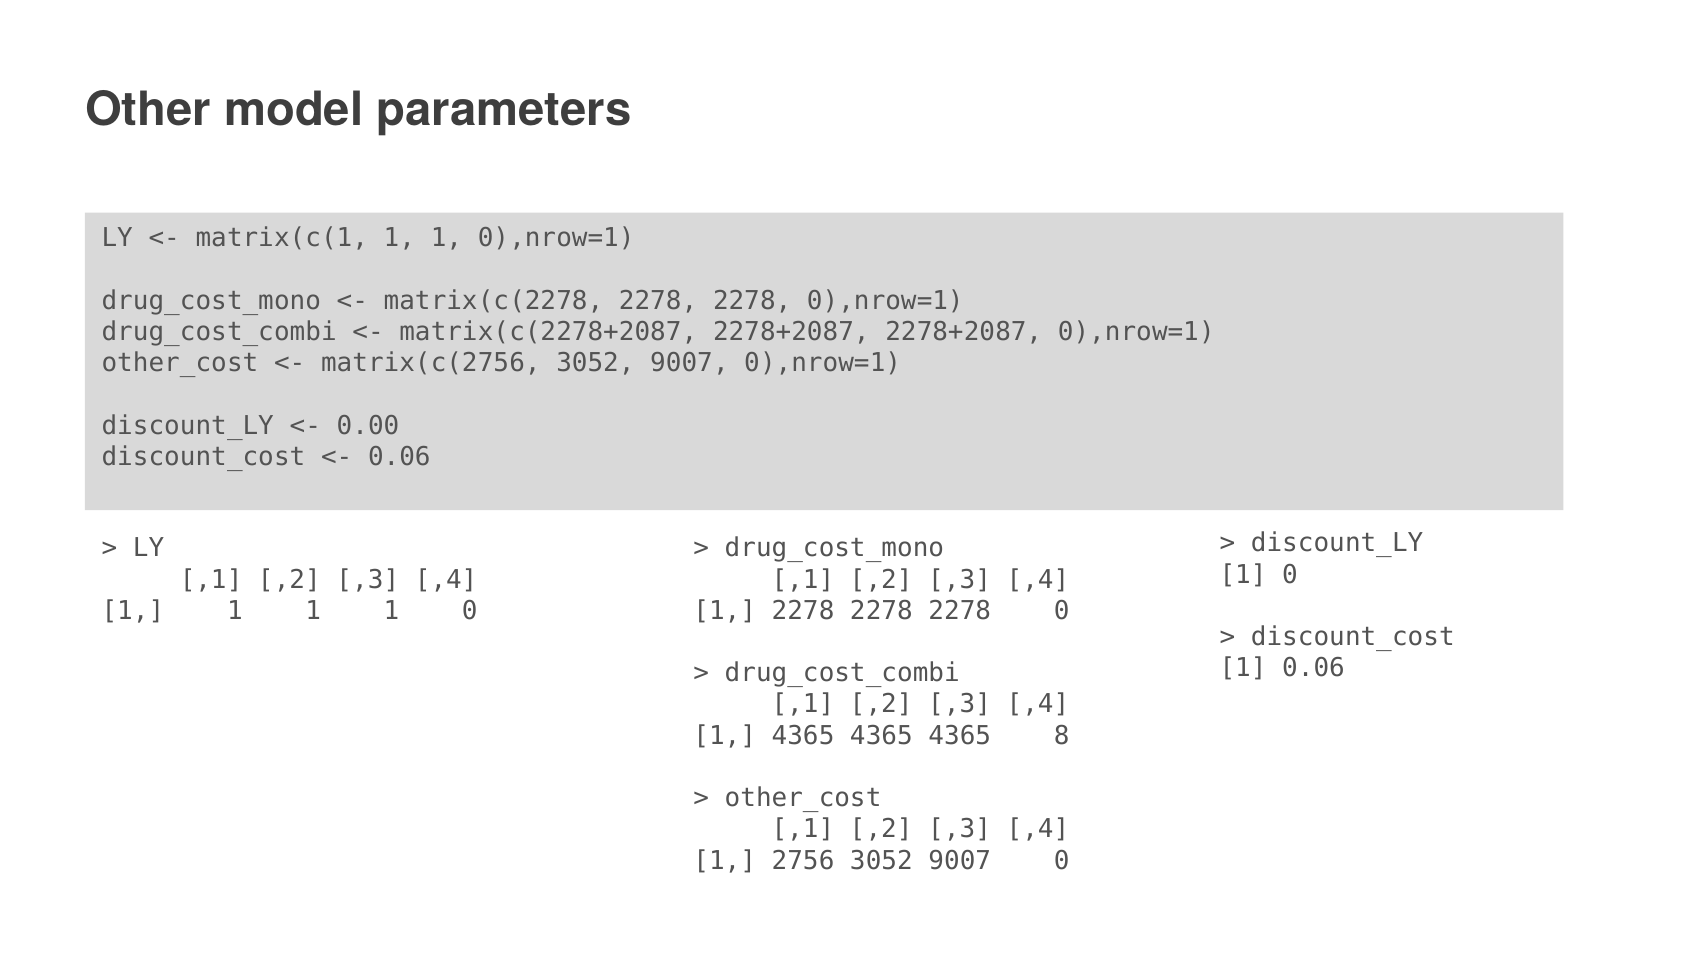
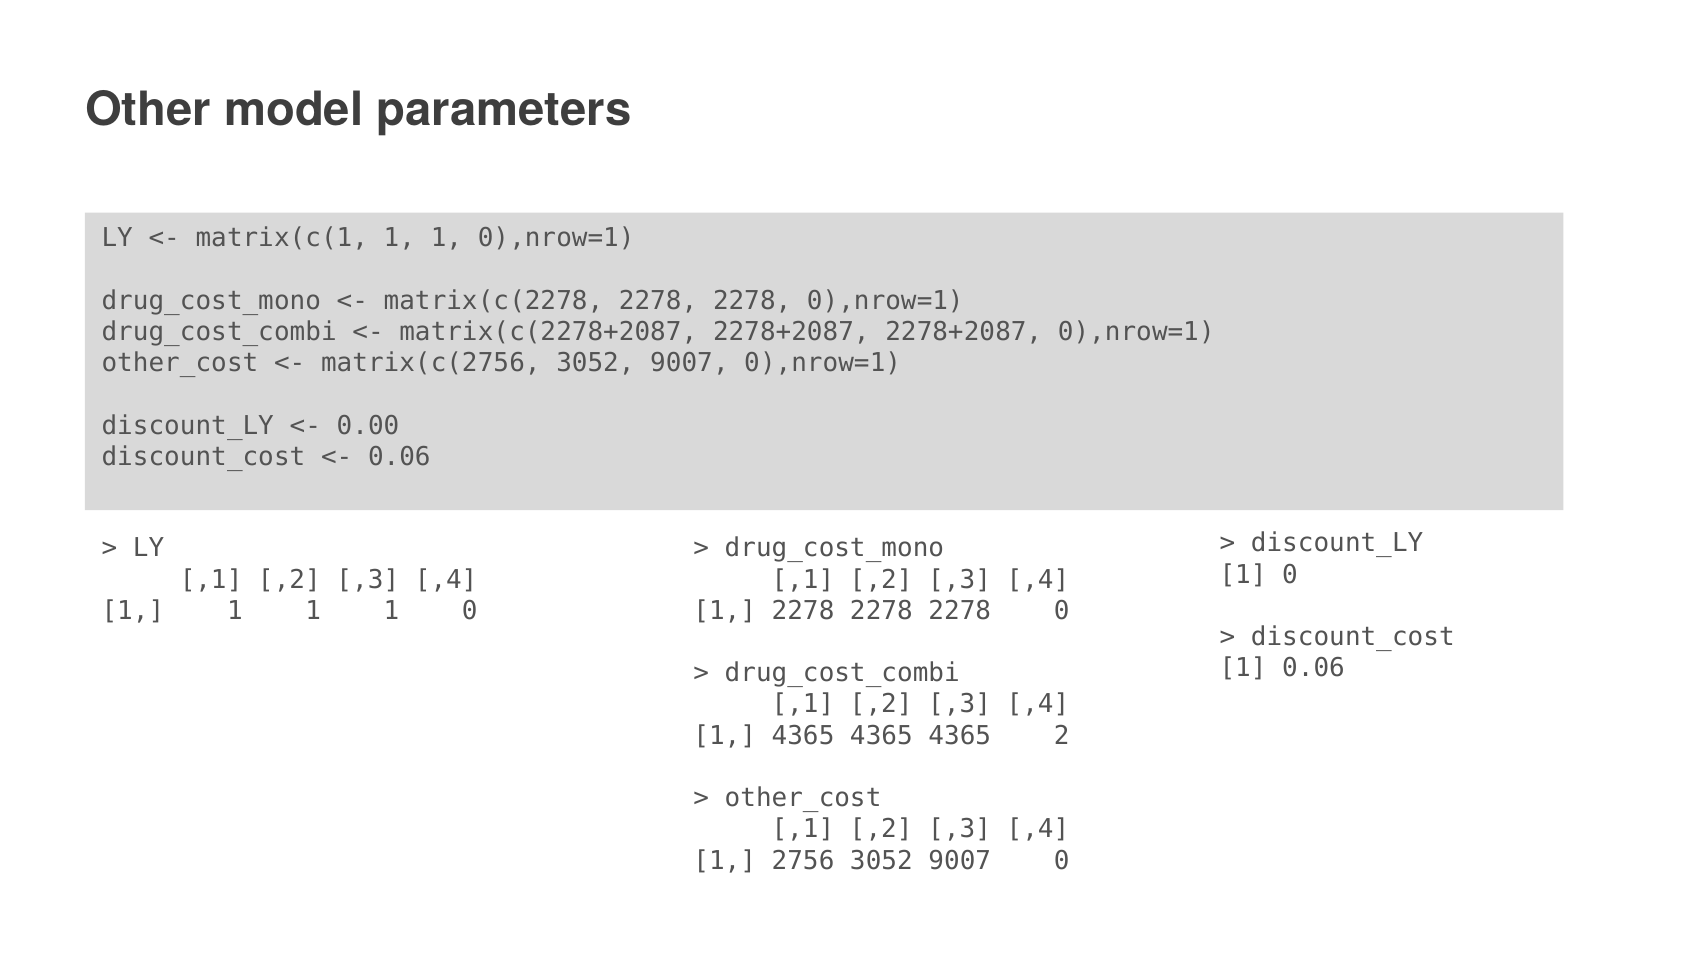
8: 8 -> 2
